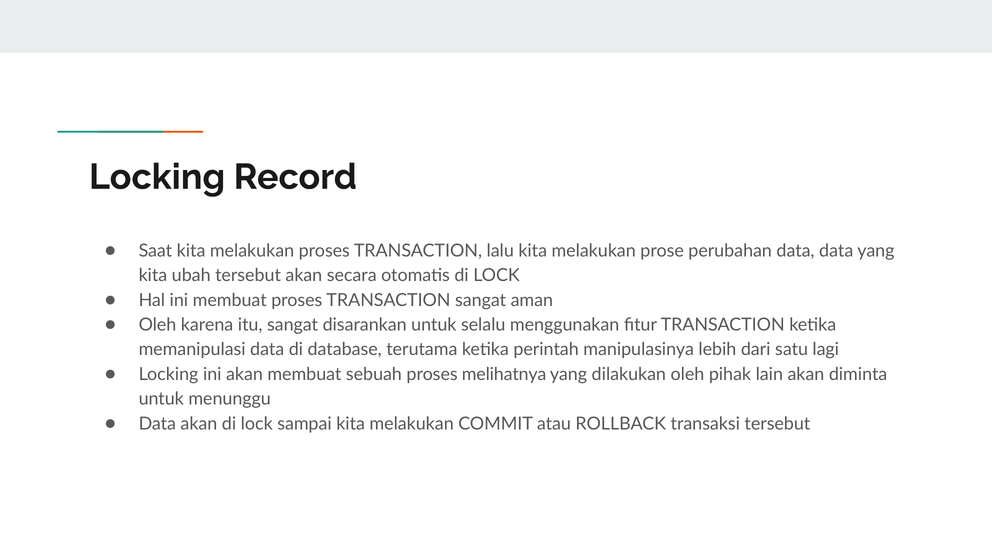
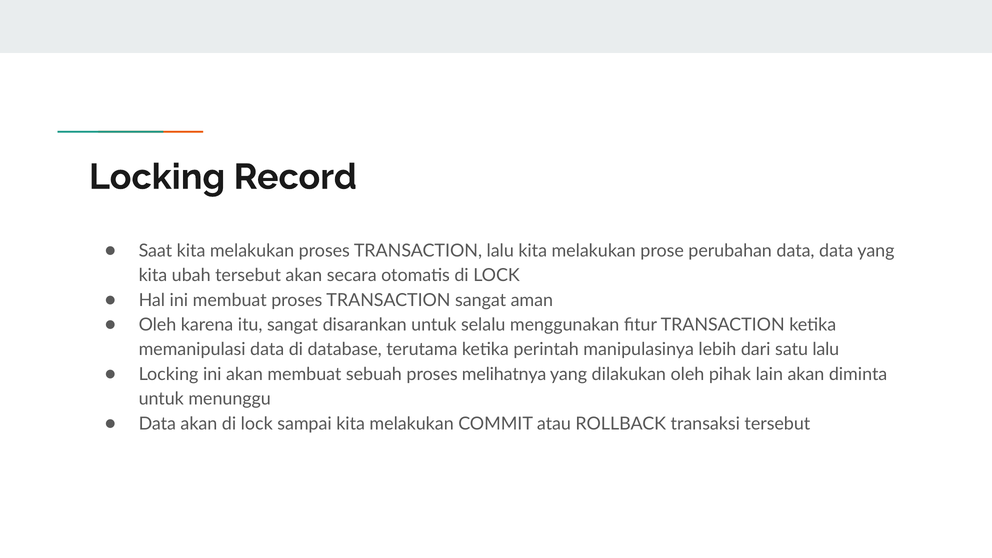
satu lagi: lagi -> lalu
